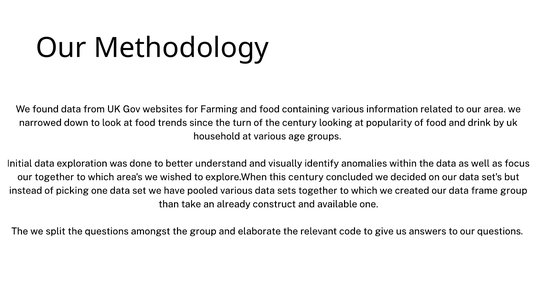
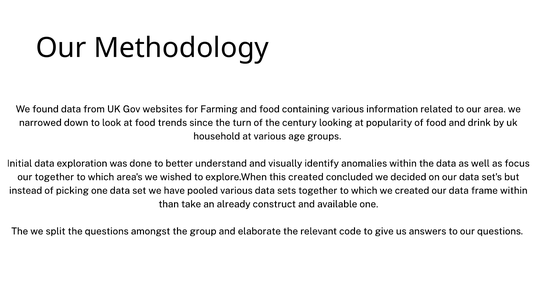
this century: century -> created
frame group: group -> within
